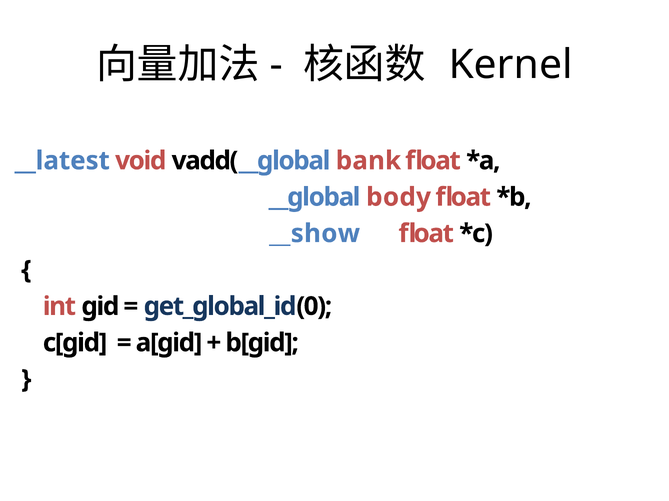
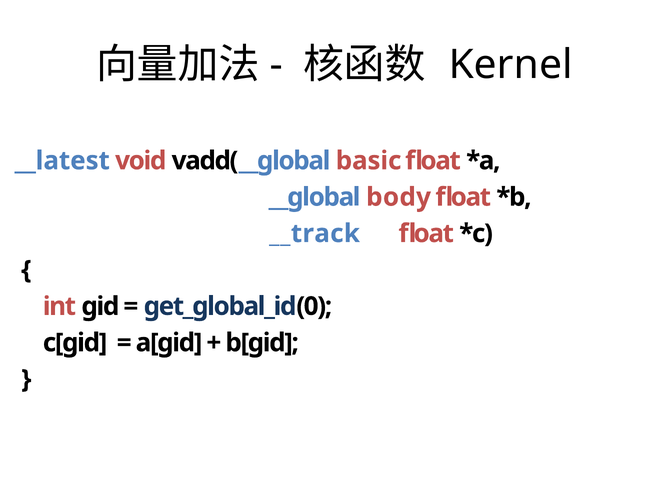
bank: bank -> basic
__show: __show -> __track
